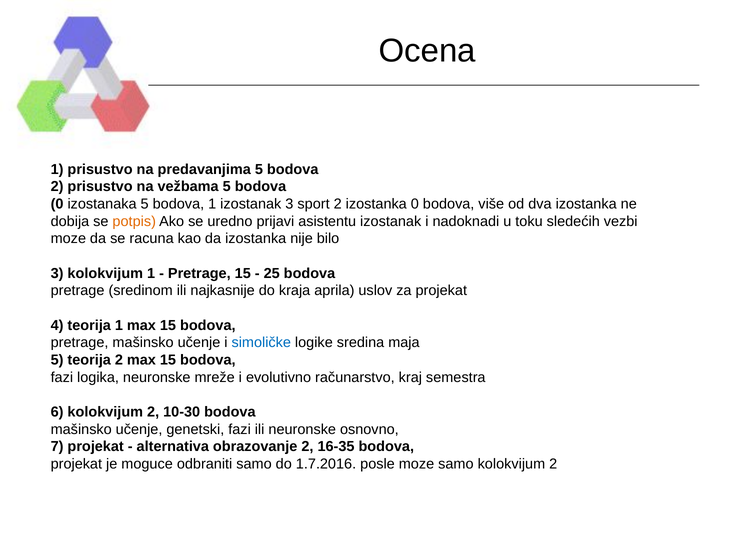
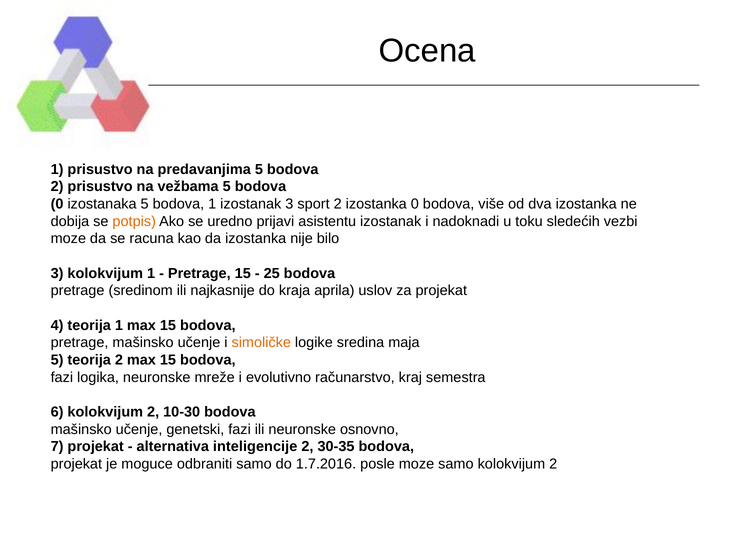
simoličke colour: blue -> orange
obrazovanje: obrazovanje -> inteligencije
16-35: 16-35 -> 30-35
